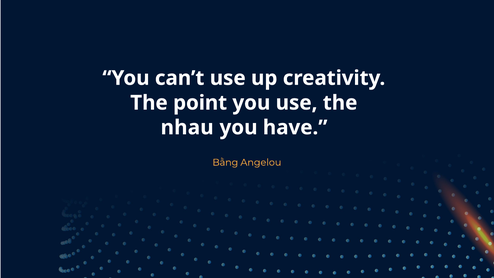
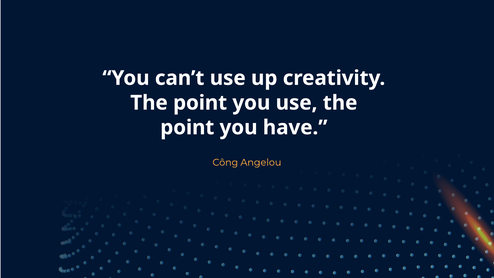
nhau at (187, 127): nhau -> point
Bằng: Bằng -> Công
